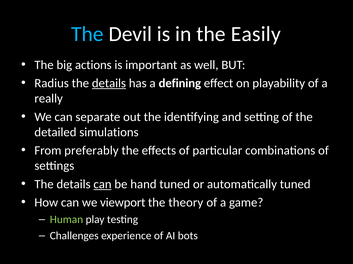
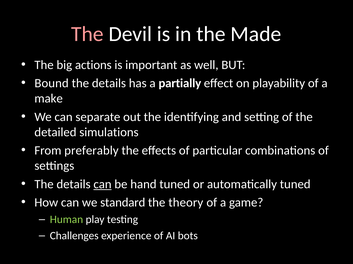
The at (87, 34) colour: light blue -> pink
Easily: Easily -> Made
Radius: Radius -> Bound
details at (109, 83) underline: present -> none
defining: defining -> partially
really: really -> make
viewport: viewport -> standard
